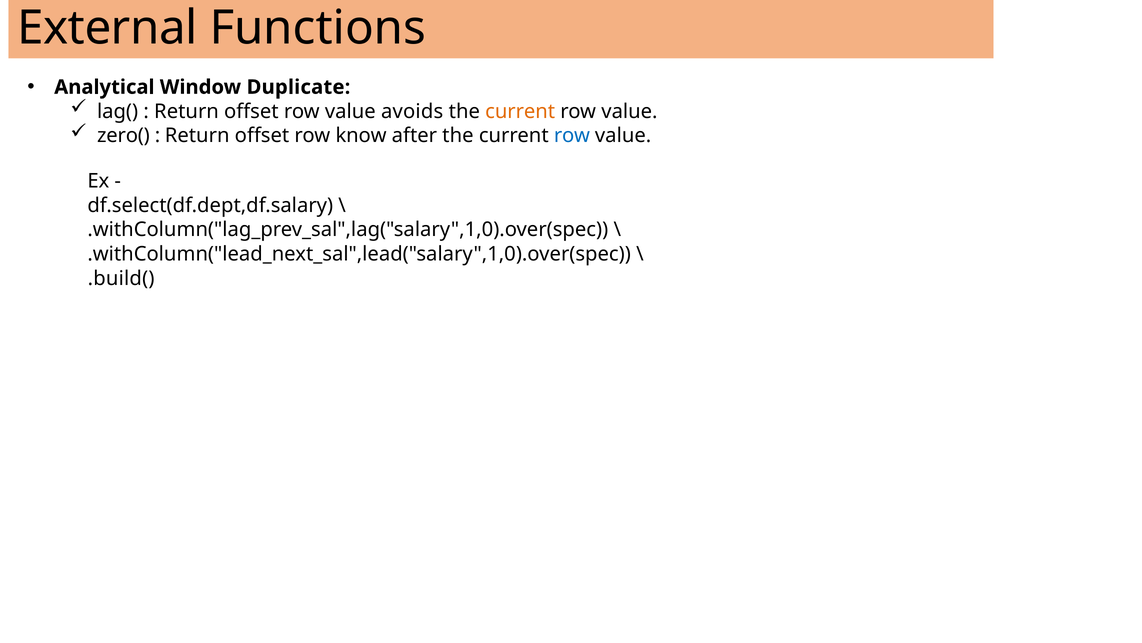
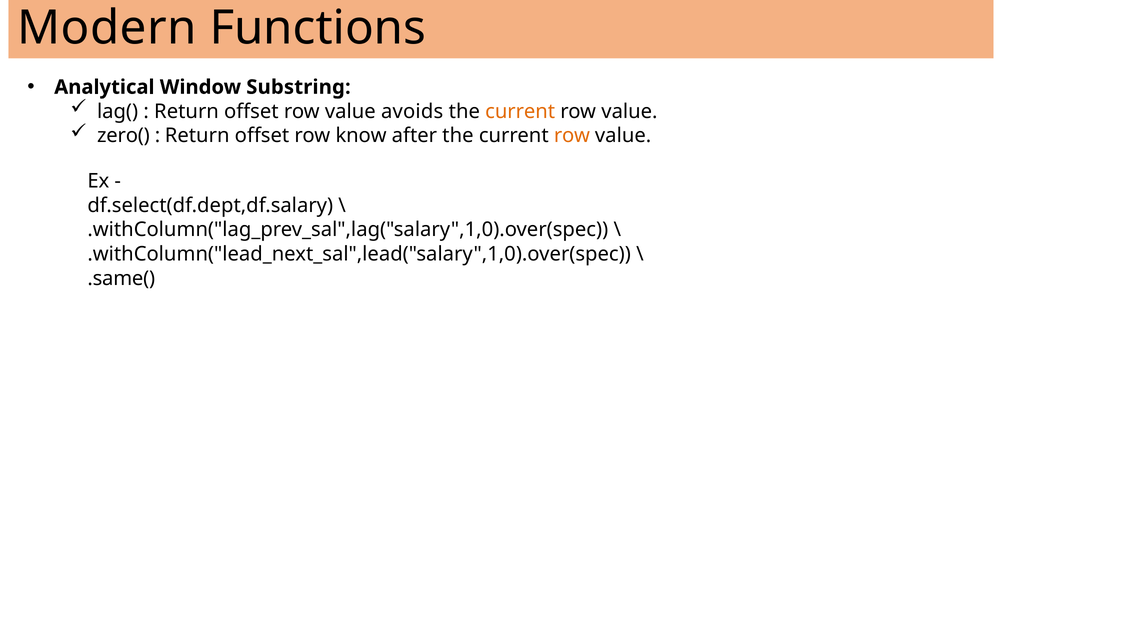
External: External -> Modern
Duplicate: Duplicate -> Substring
row at (572, 136) colour: blue -> orange
.build(: .build( -> .same(
